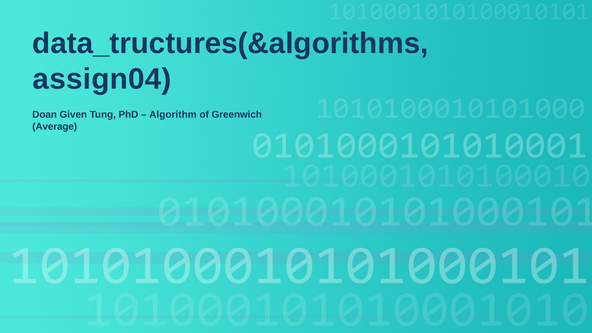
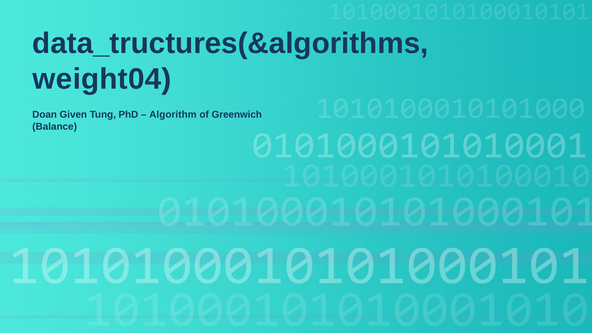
assign04: assign04 -> weight04
Average: Average -> Balance
